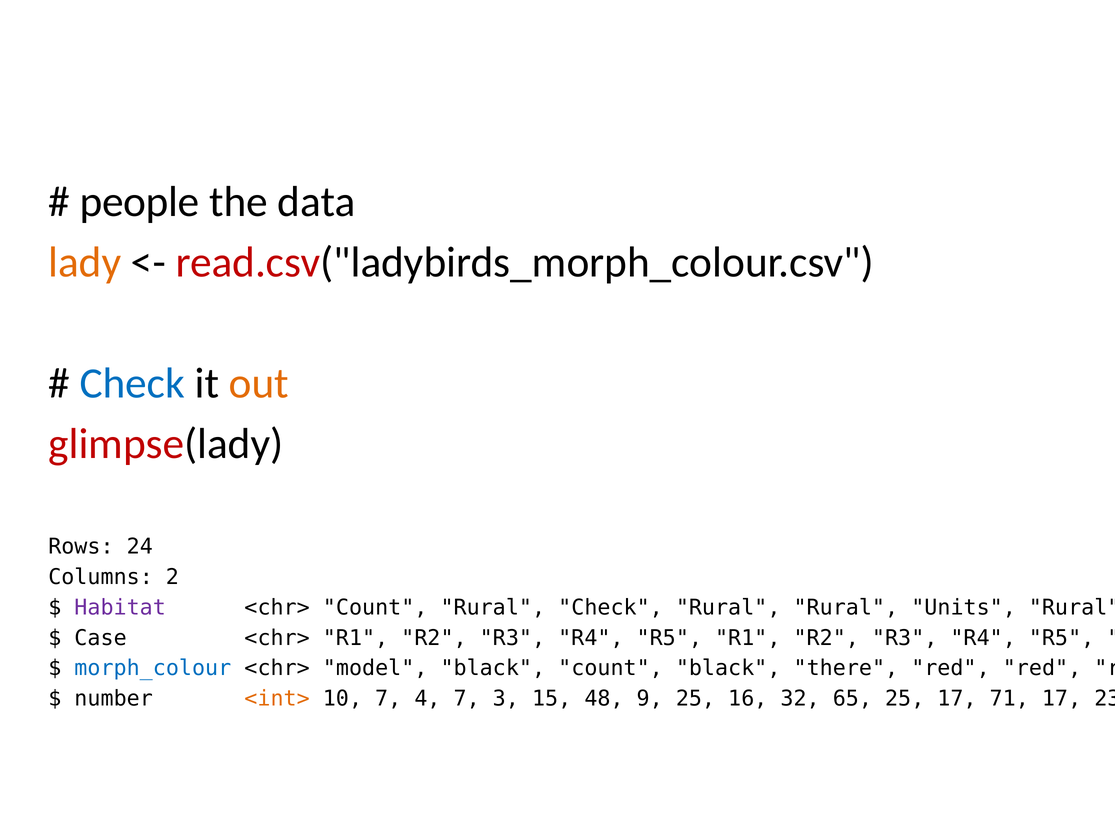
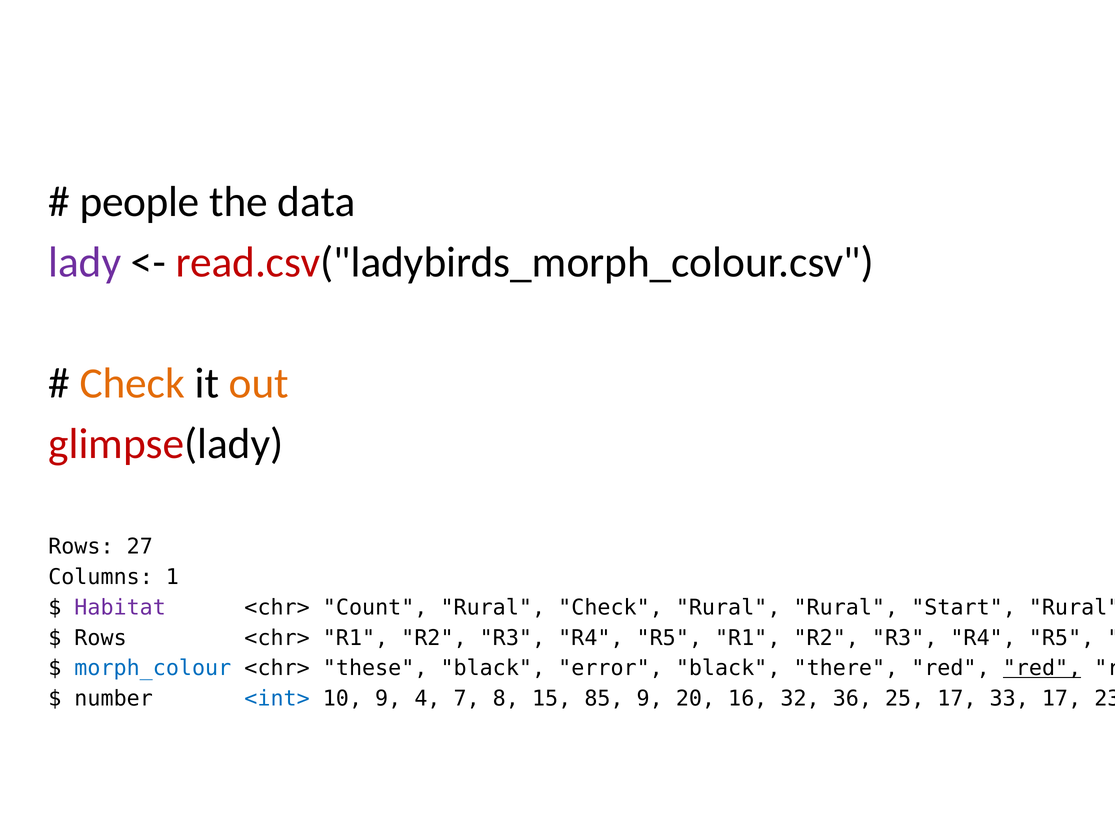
lady colour: orange -> purple
Check at (132, 384) colour: blue -> orange
24: 24 -> 27
2: 2 -> 1
Units: Units -> Start
Case at (101, 638): Case -> Rows
model: model -> these
black count: count -> error
red at (1042, 668) underline: none -> present
<int> colour: orange -> blue
10 7: 7 -> 9
3: 3 -> 8
48: 48 -> 85
9 25: 25 -> 20
65: 65 -> 36
71: 71 -> 33
